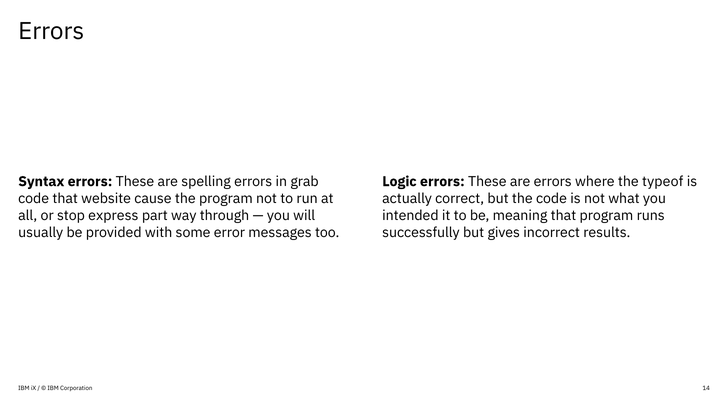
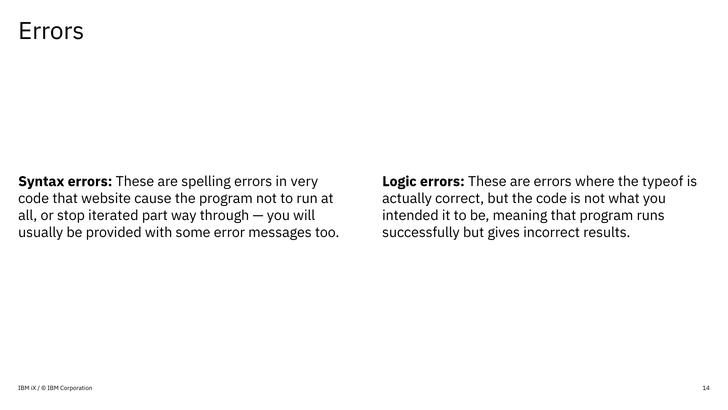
grab: grab -> very
express: express -> iterated
